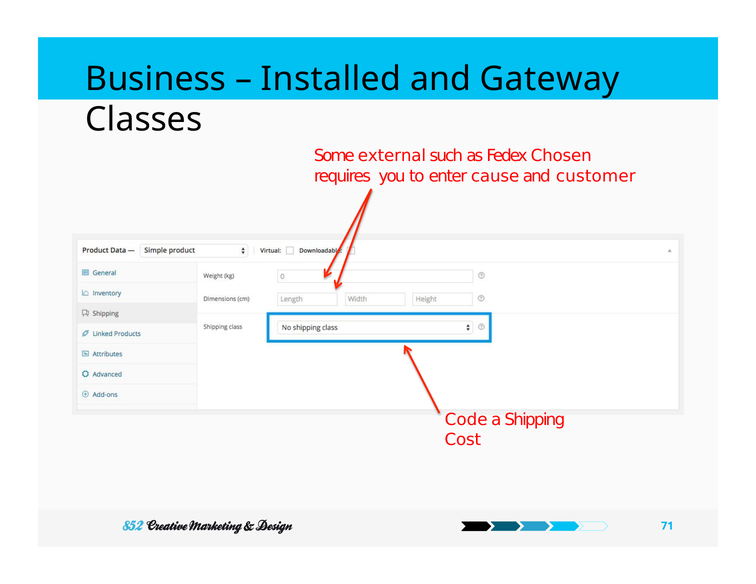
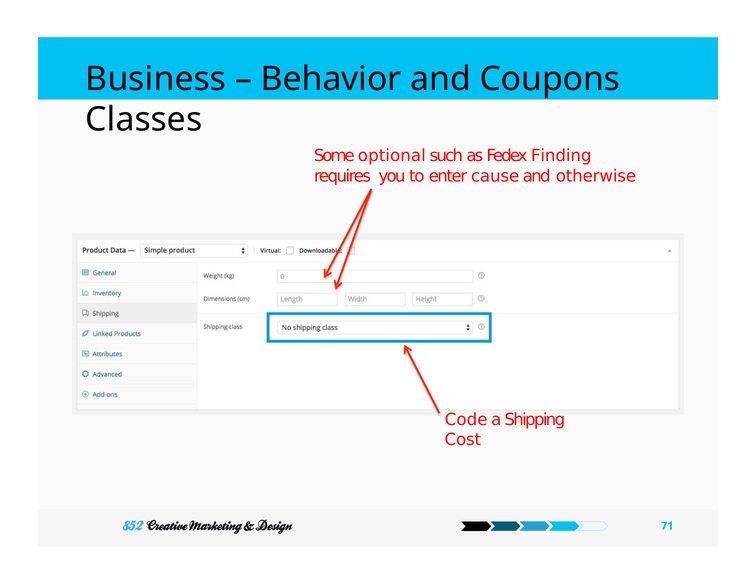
Installed: Installed -> Behavior
Gateway: Gateway -> Coupons
external: external -> optional
Chosen: Chosen -> Finding
customer: customer -> otherwise
